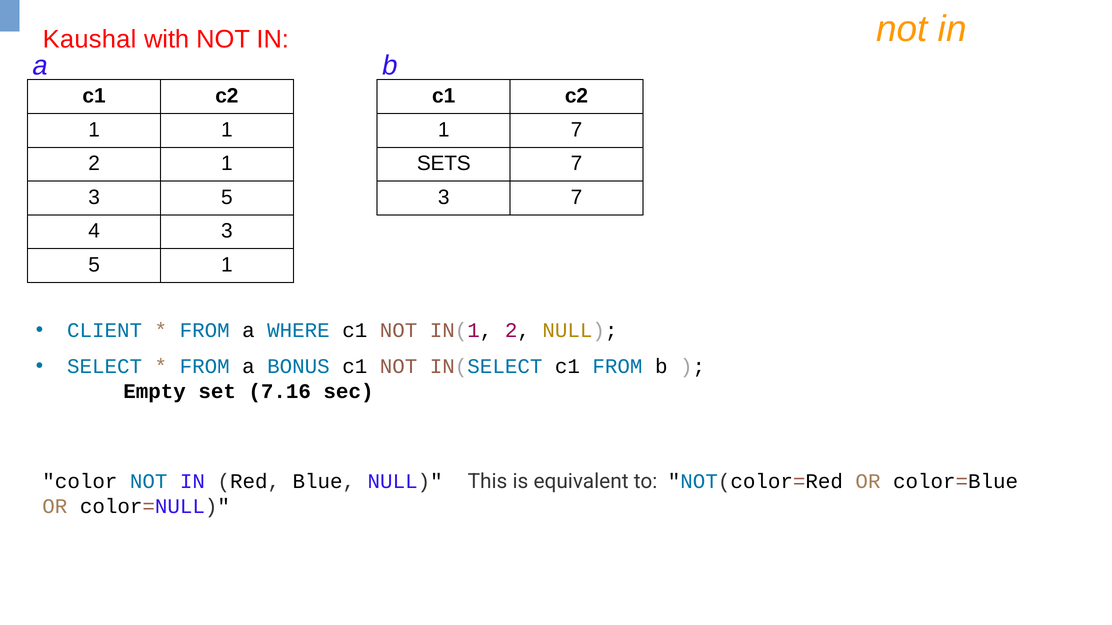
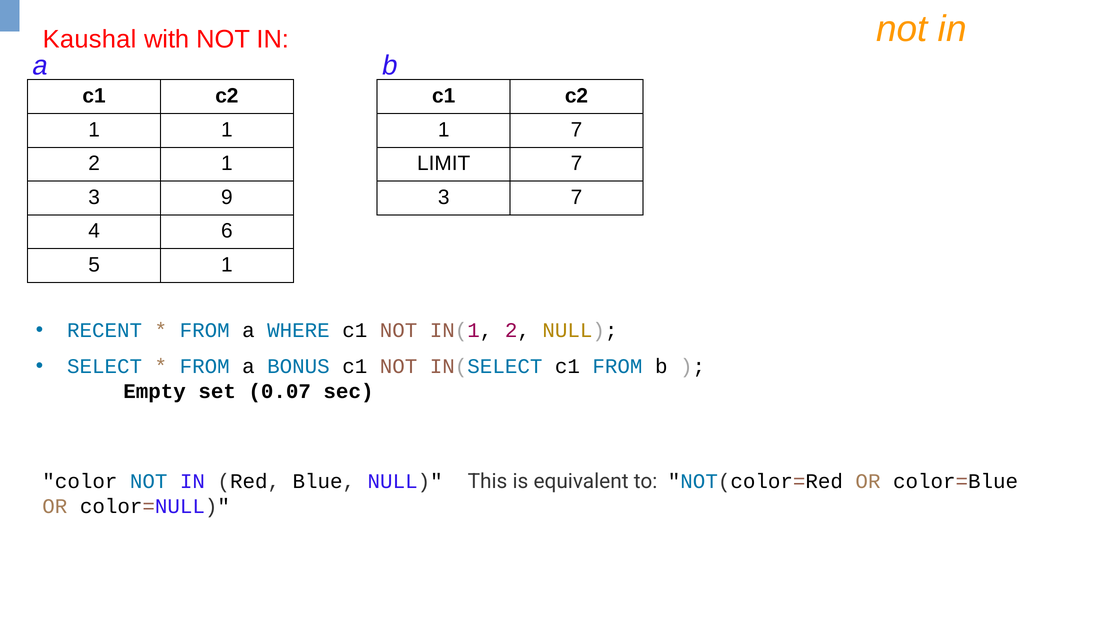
SETS: SETS -> LIMIT
5 at (227, 197): 5 -> 9
4 3: 3 -> 6
CLIENT: CLIENT -> RECENT
7.16: 7.16 -> 0.07
